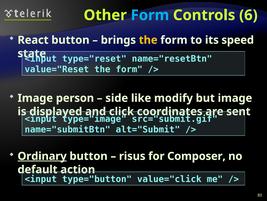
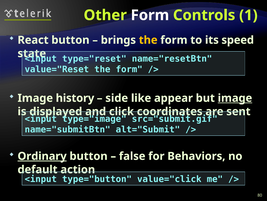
Form at (150, 15) colour: light blue -> white
6: 6 -> 1
person: person -> history
modify: modify -> appear
image at (235, 98) underline: none -> present
risus: risus -> false
Composer: Composer -> Behaviors
